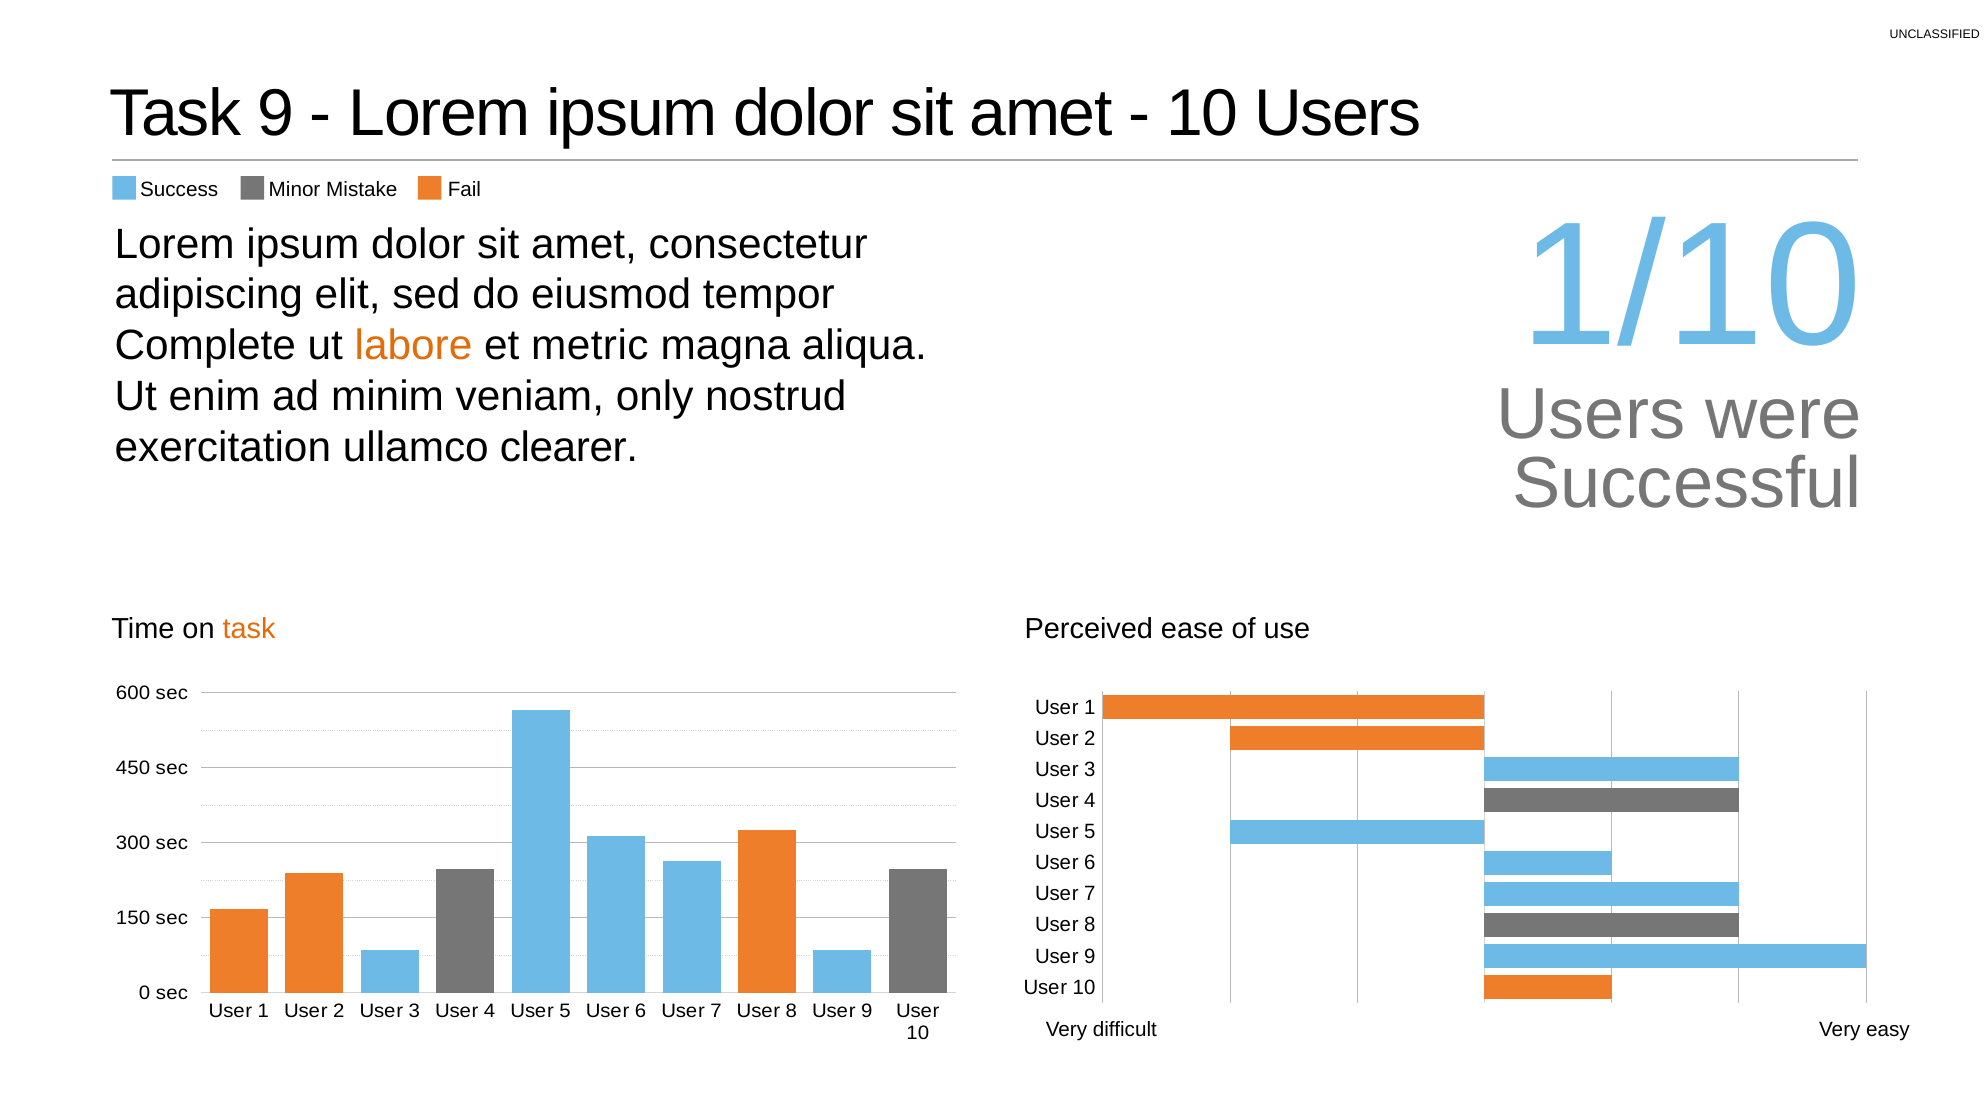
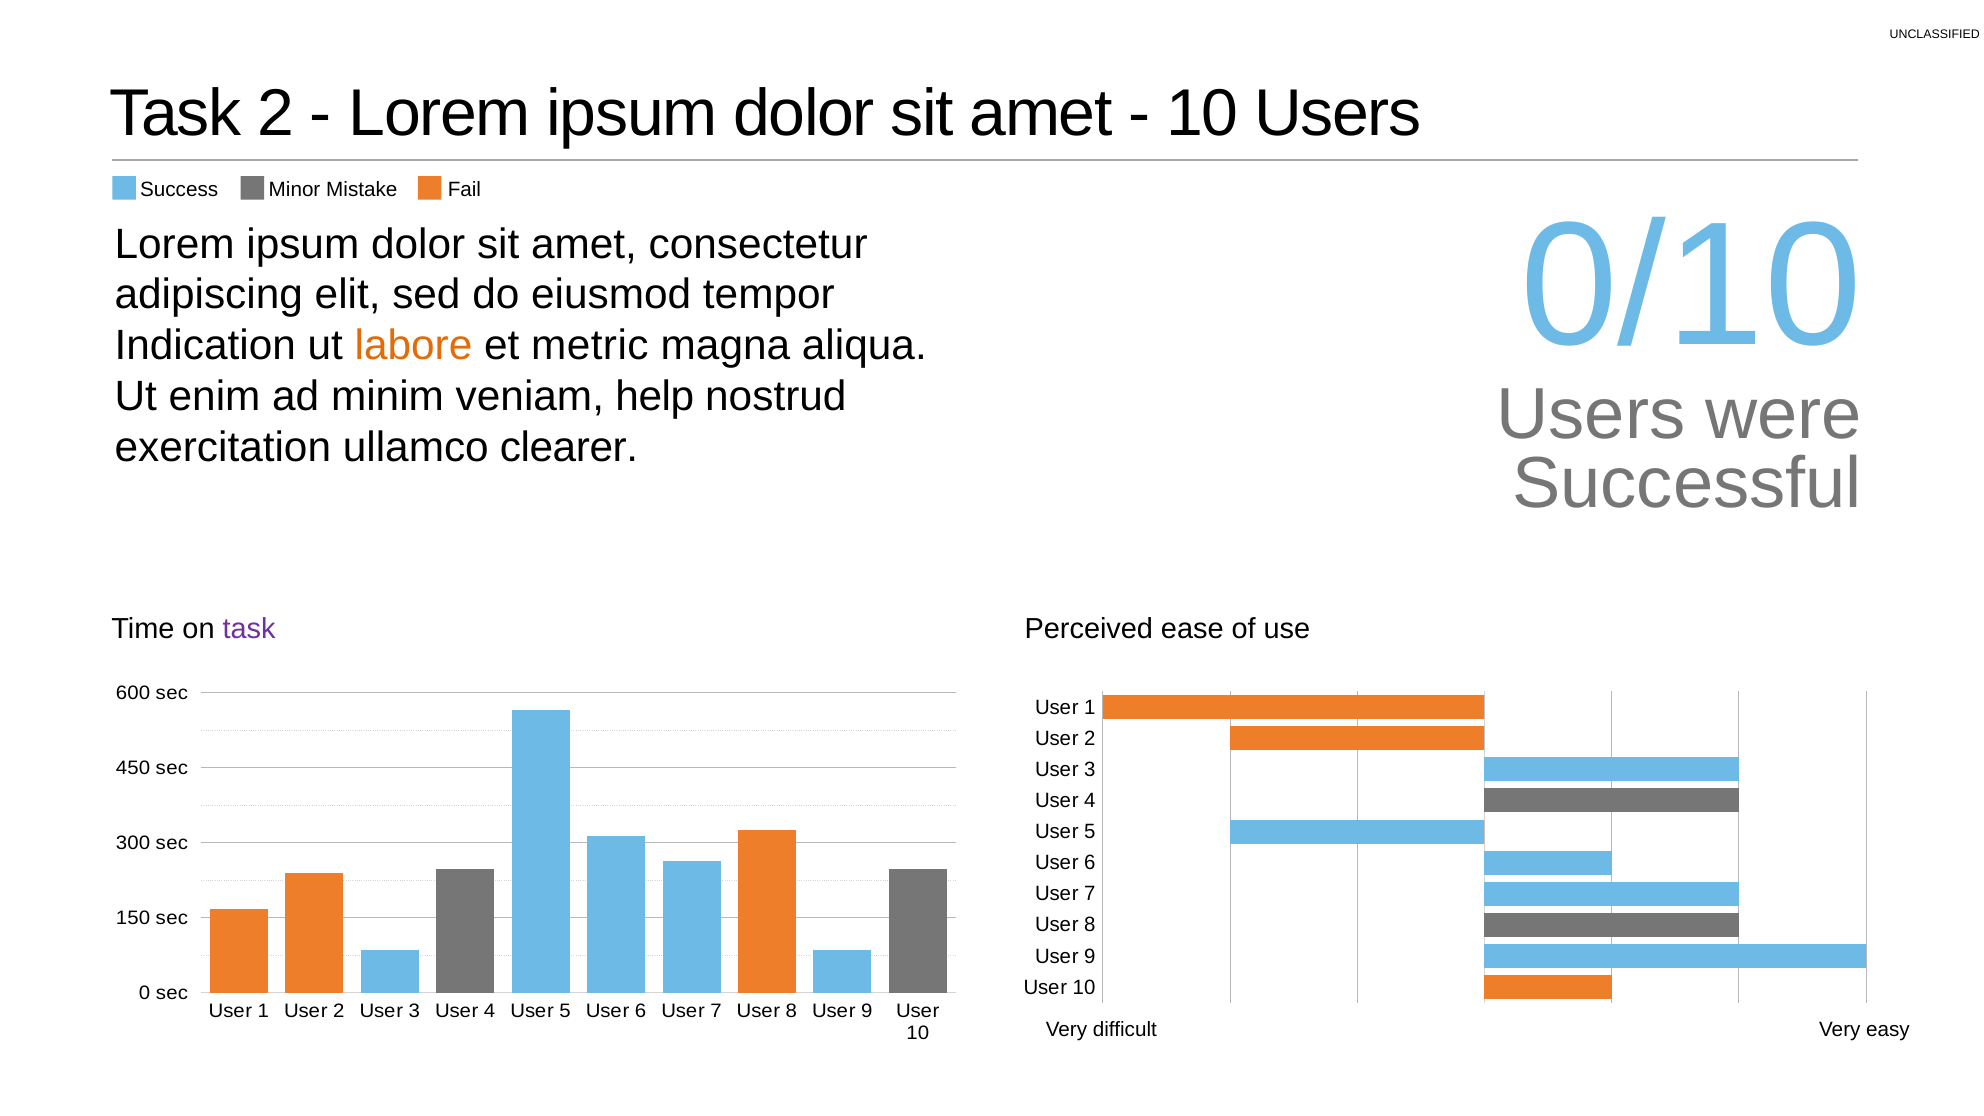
Task 9: 9 -> 2
1/10: 1/10 -> 0/10
Complete: Complete -> Indication
only: only -> help
task at (249, 629) colour: orange -> purple
